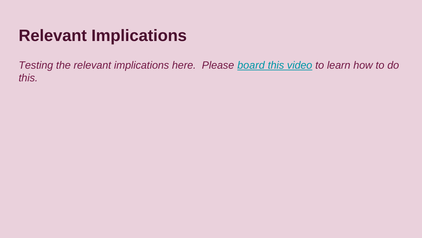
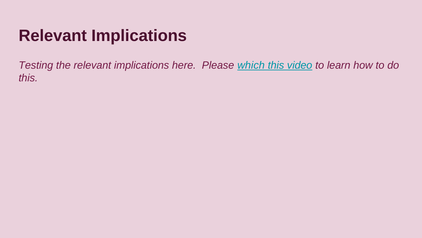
board: board -> which
